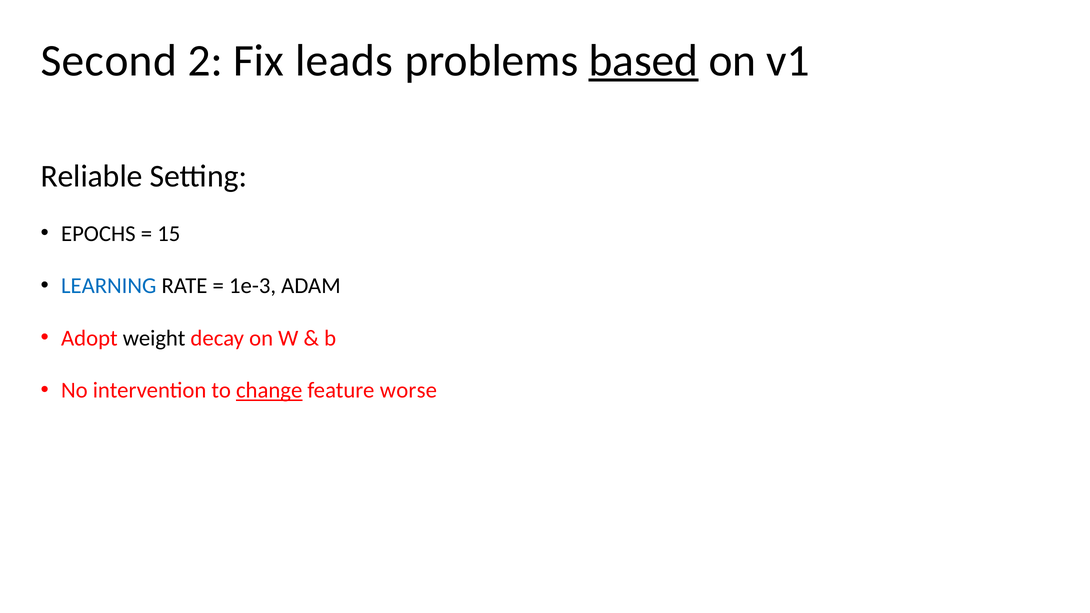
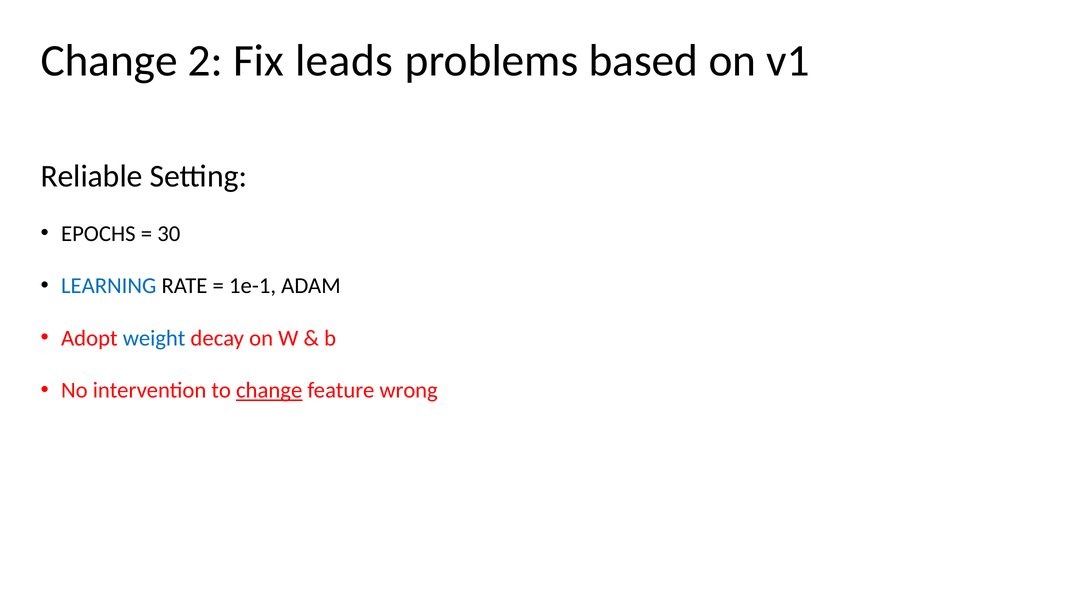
Second at (109, 61): Second -> Change
based underline: present -> none
15: 15 -> 30
1e-3: 1e-3 -> 1e-1
weight colour: black -> blue
worse: worse -> wrong
